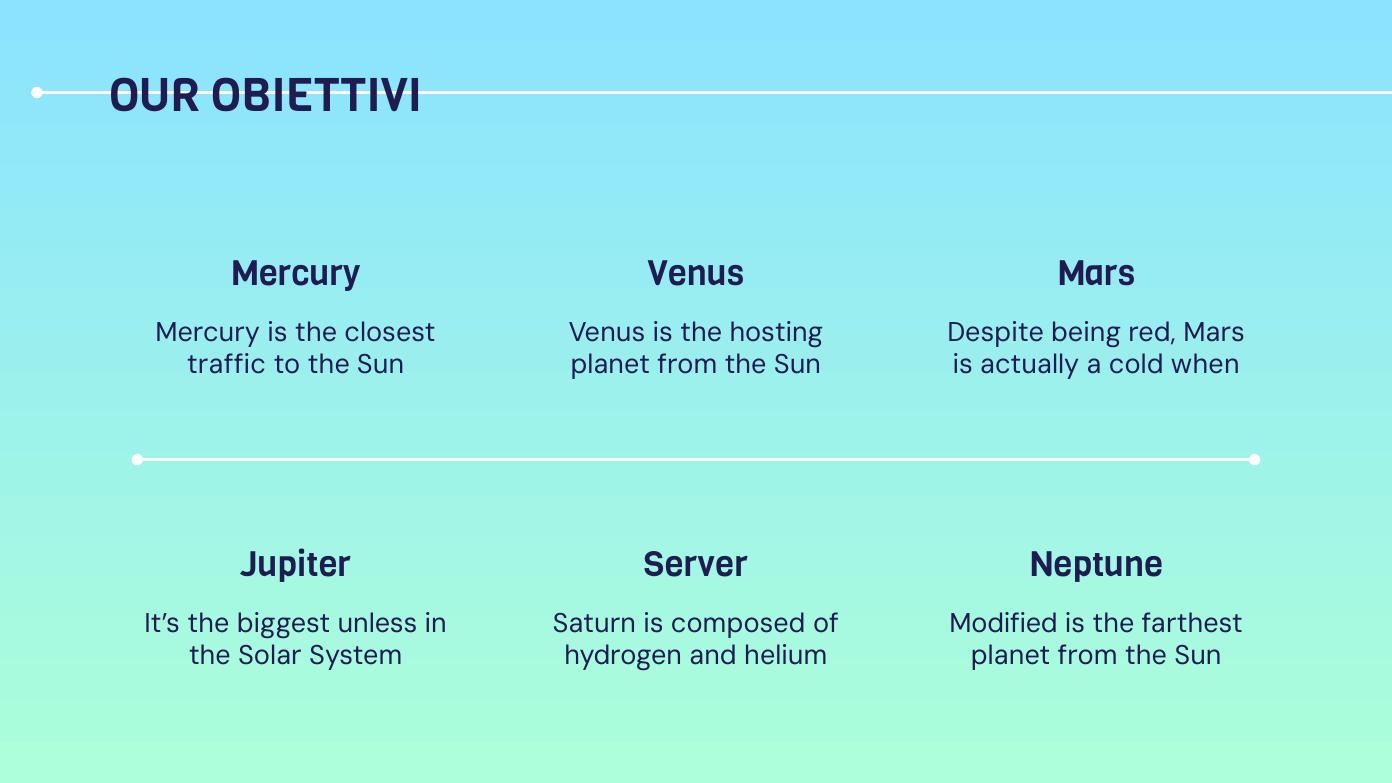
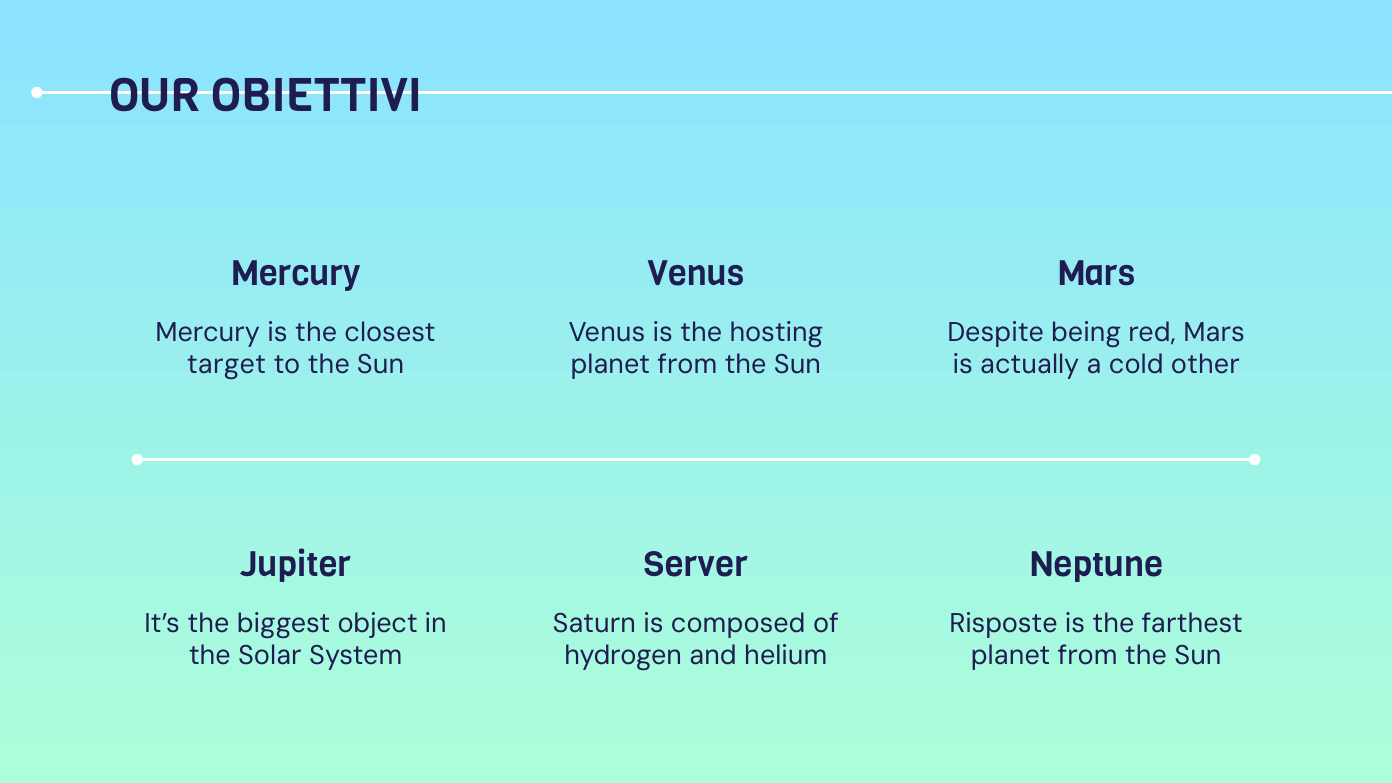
traffic: traffic -> target
when: when -> other
unless: unless -> object
Modified: Modified -> Risposte
